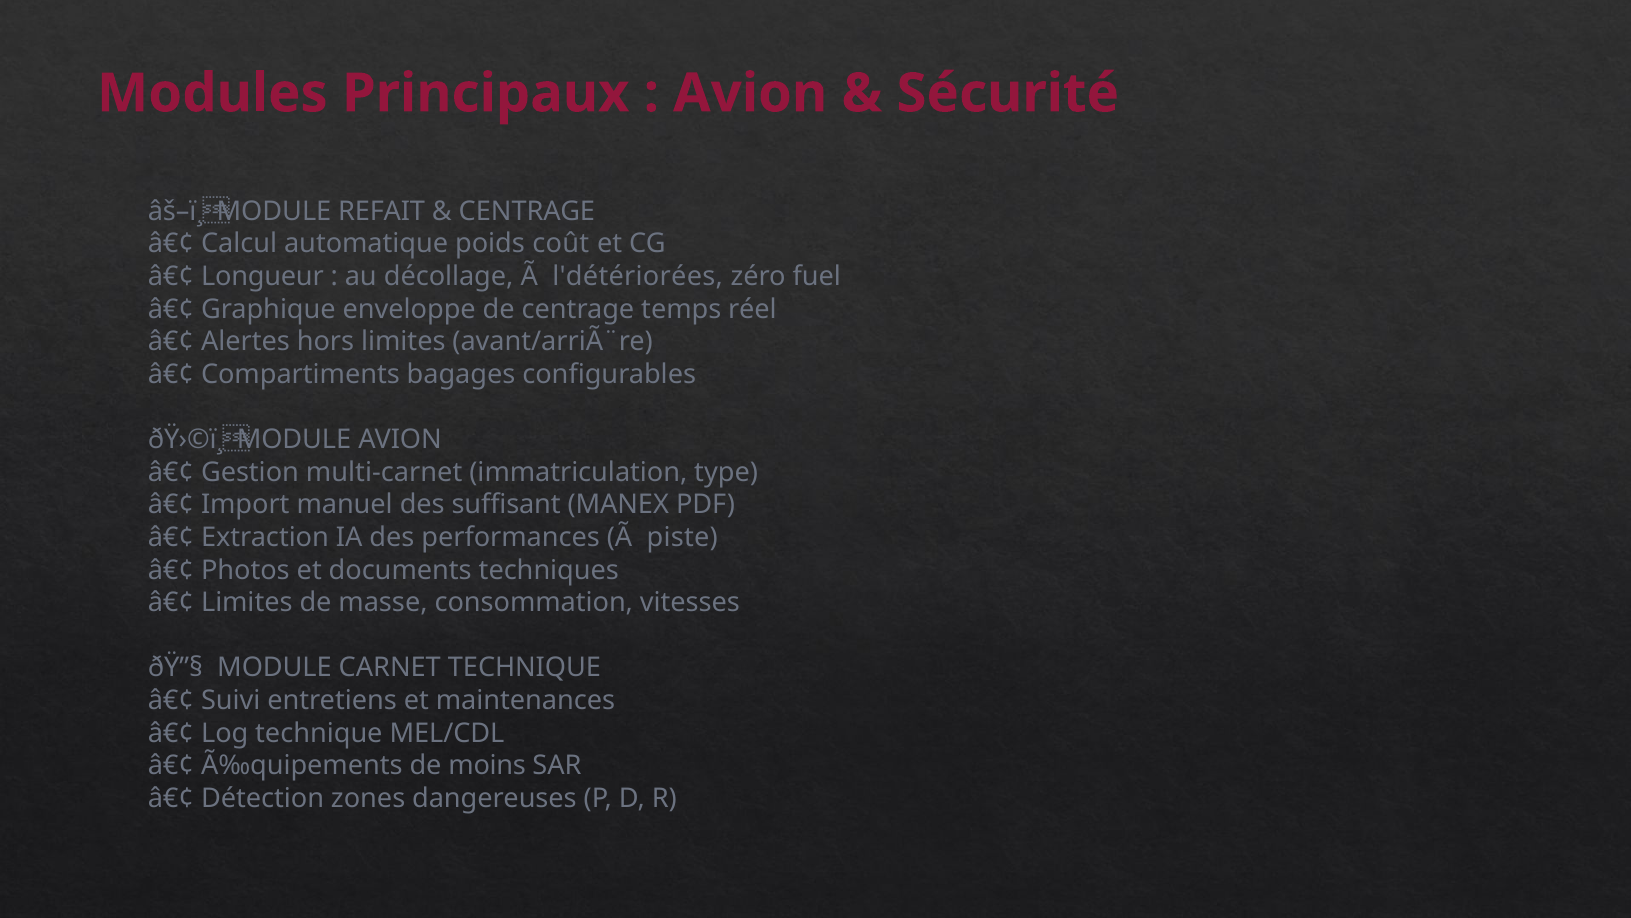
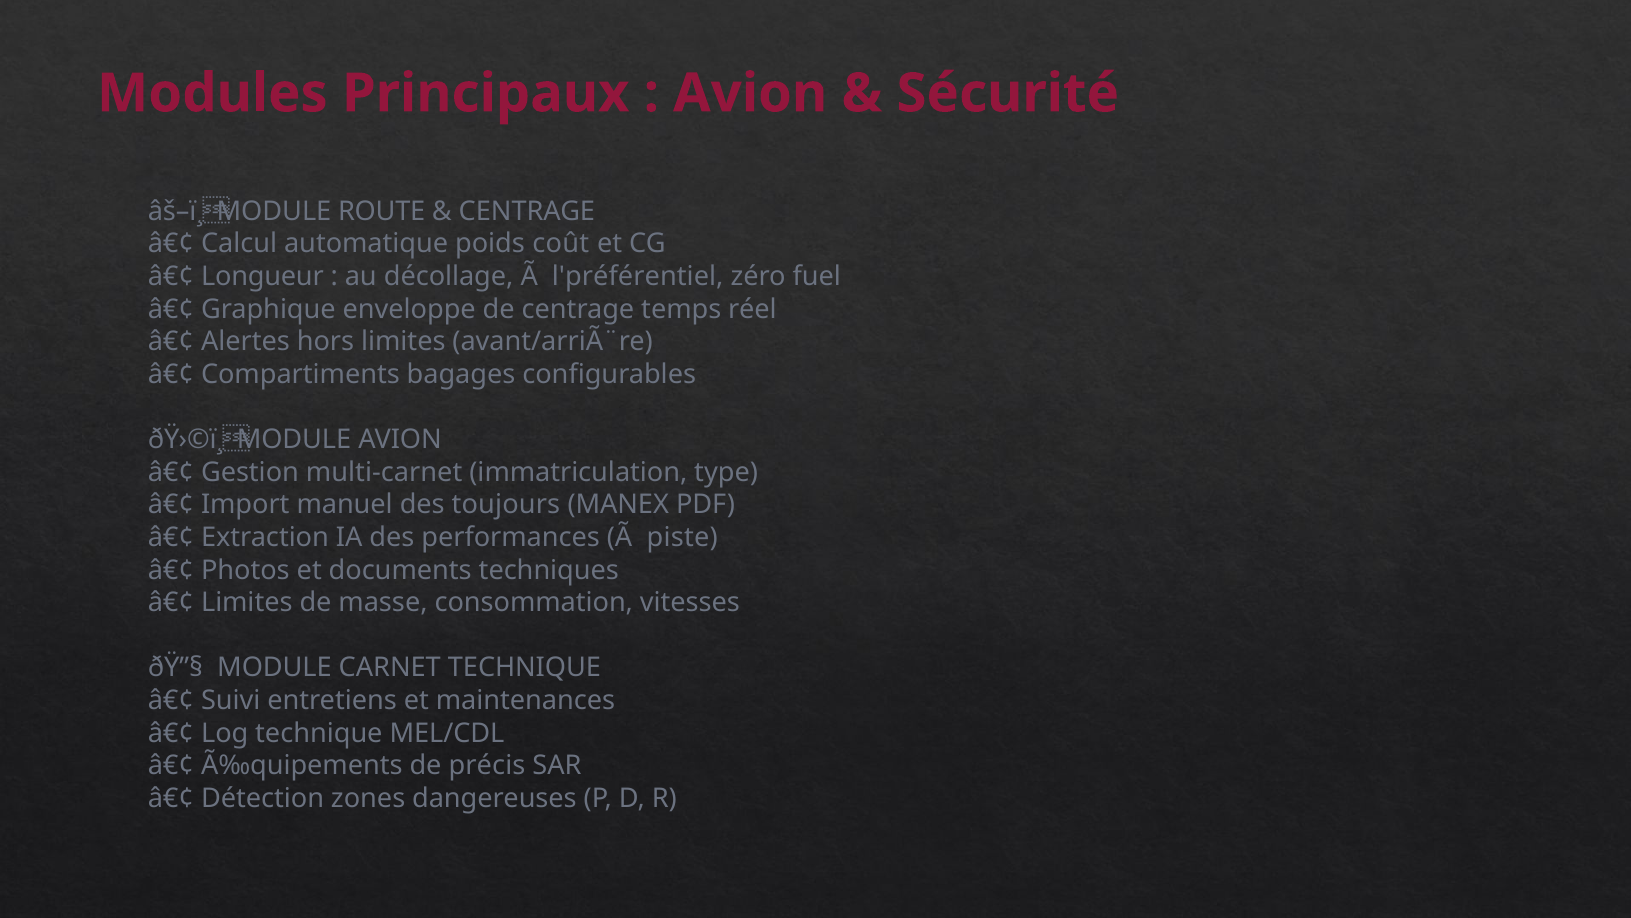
REFAIT: REFAIT -> ROUTE
l'détériorées: l'détériorées -> l'préférentiel
suffisant: suffisant -> toujours
moins: moins -> précis
